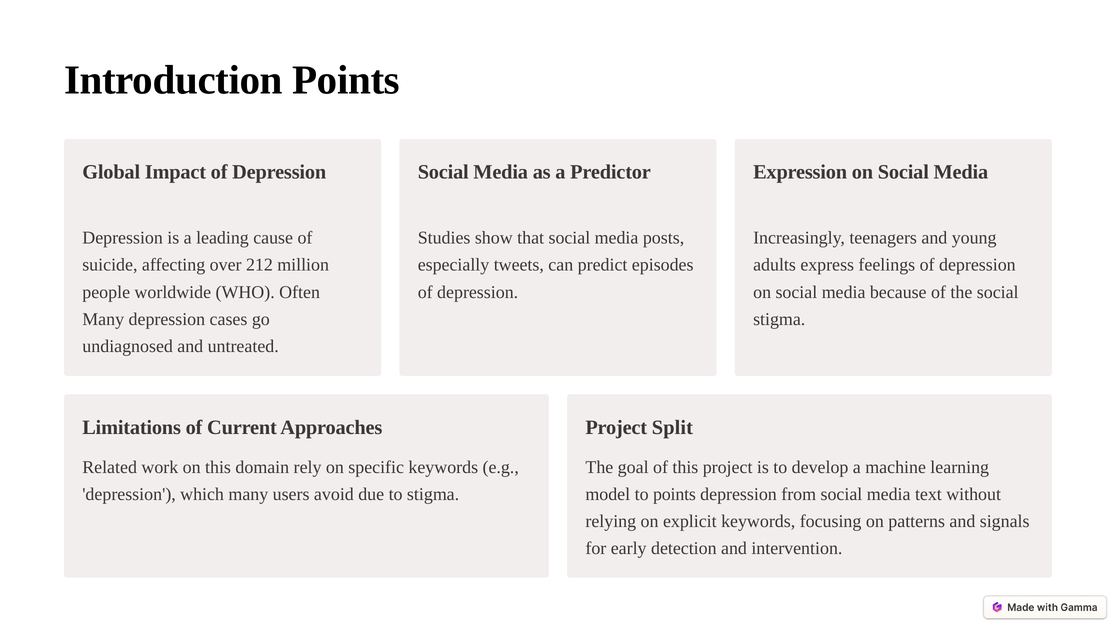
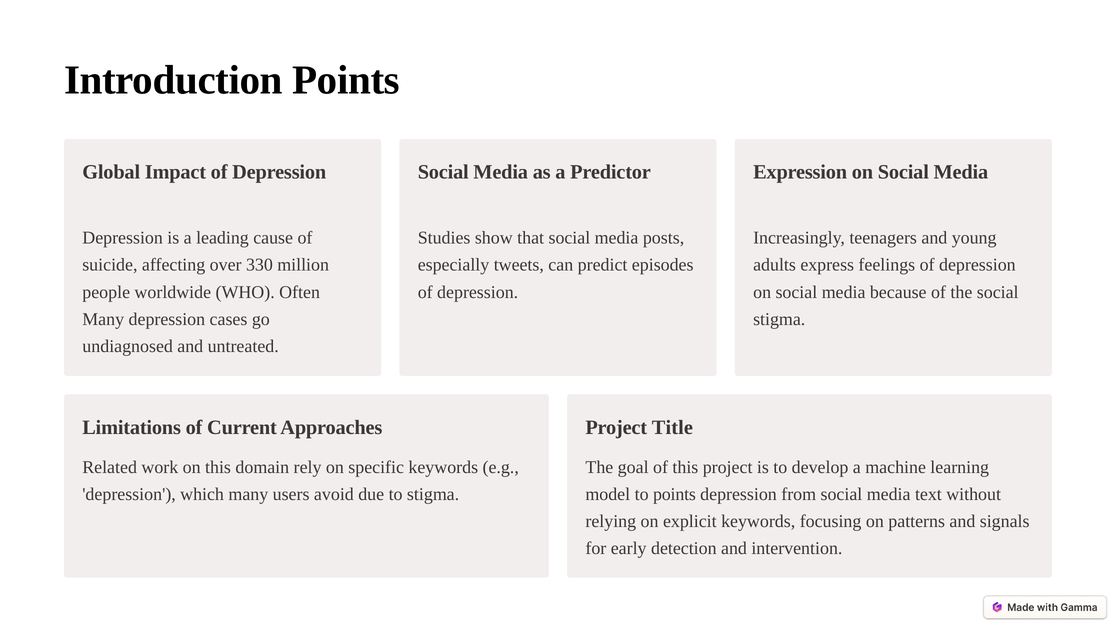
212: 212 -> 330
Split: Split -> Title
